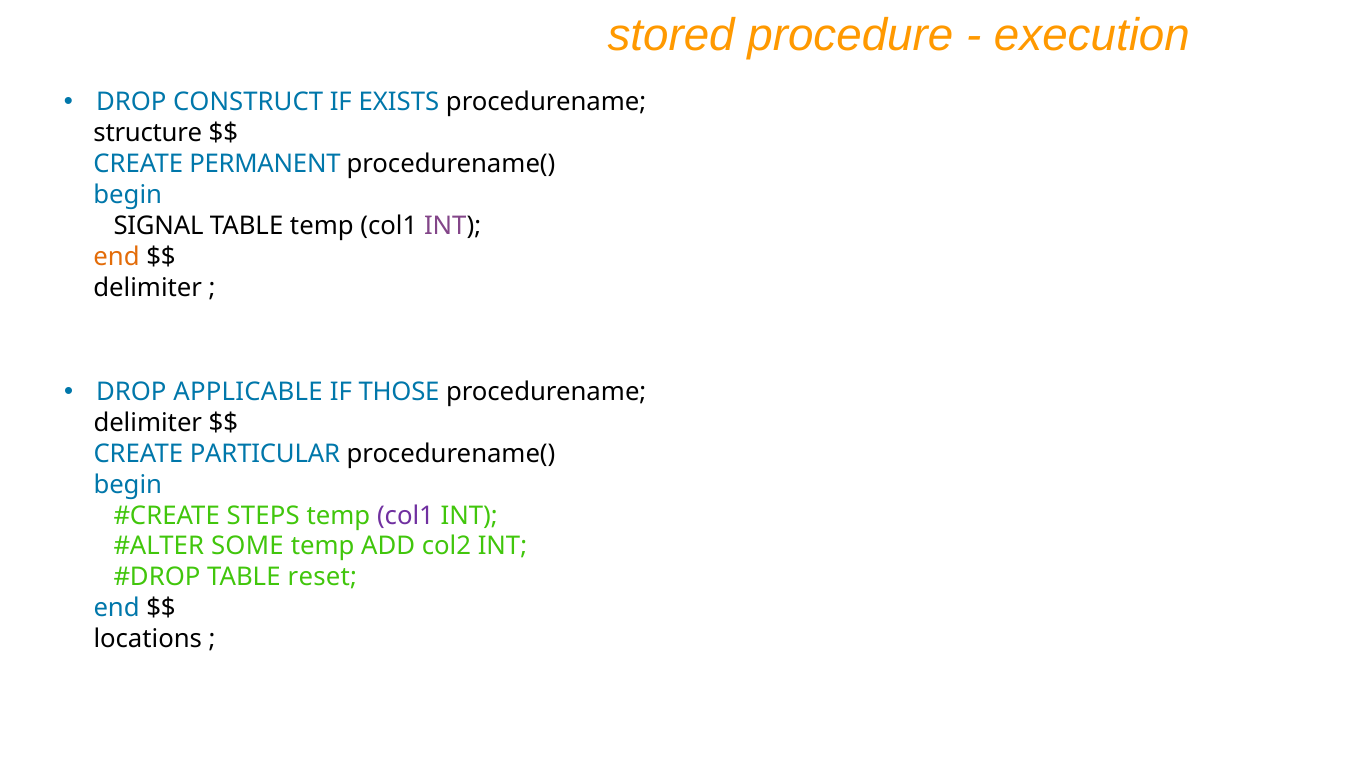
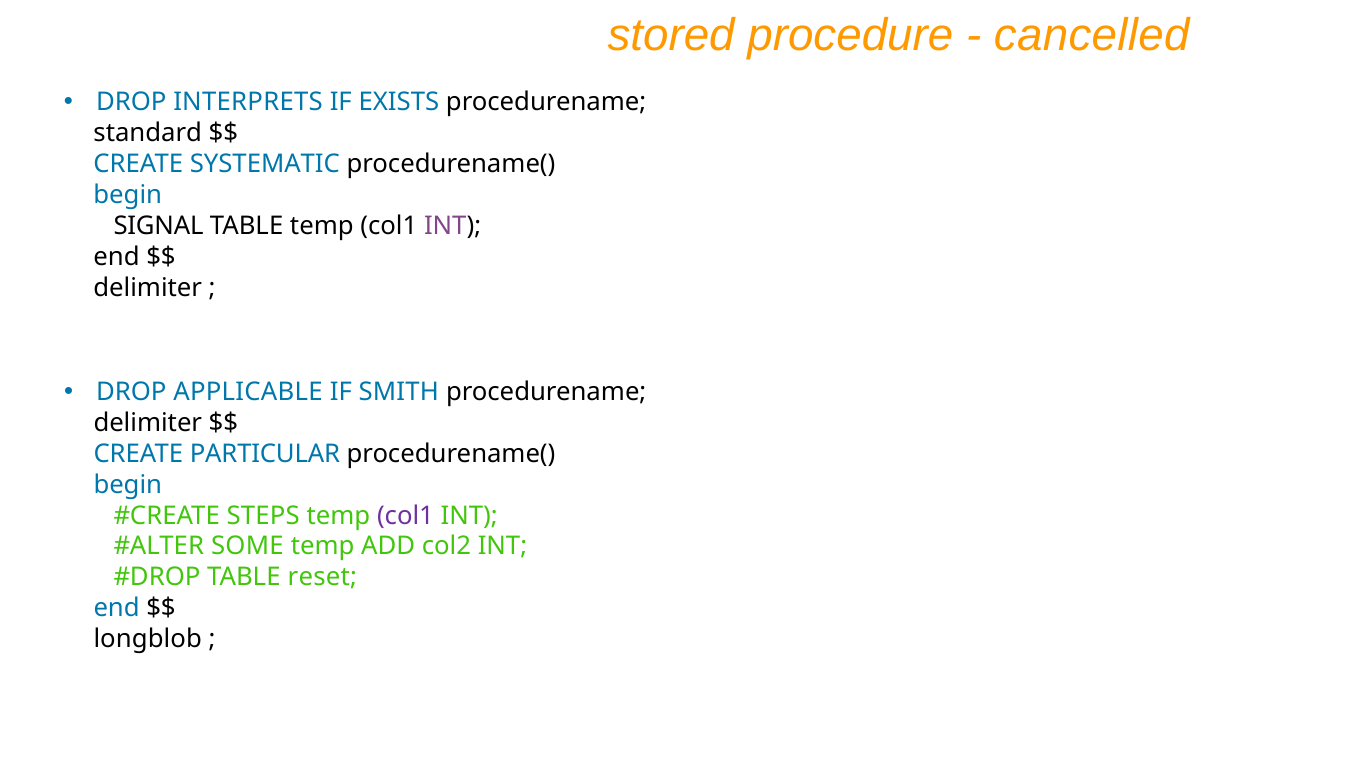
execution: execution -> cancelled
CONSTRUCT: CONSTRUCT -> INTERPRETS
structure: structure -> standard
PERMANENT: PERMANENT -> SYSTEMATIC
end at (117, 257) colour: orange -> black
THOSE: THOSE -> SMITH
locations: locations -> longblob
